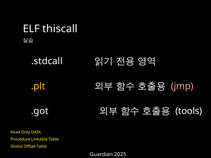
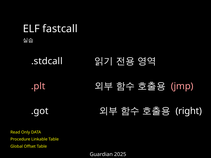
thiscall: thiscall -> fastcall
.plt colour: yellow -> pink
tools: tools -> right
